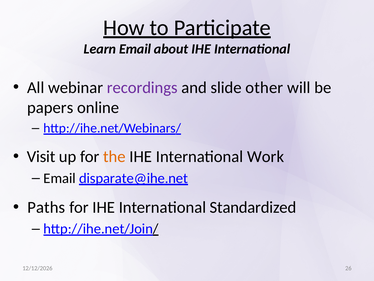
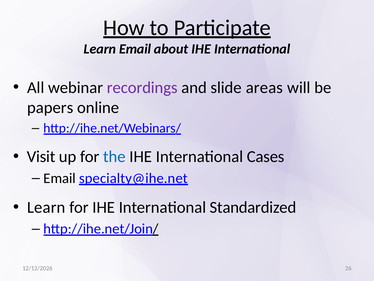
other: other -> areas
the colour: orange -> blue
Work: Work -> Cases
disparate@ihe.net: disparate@ihe.net -> specialty@ihe.net
Paths at (46, 207): Paths -> Learn
